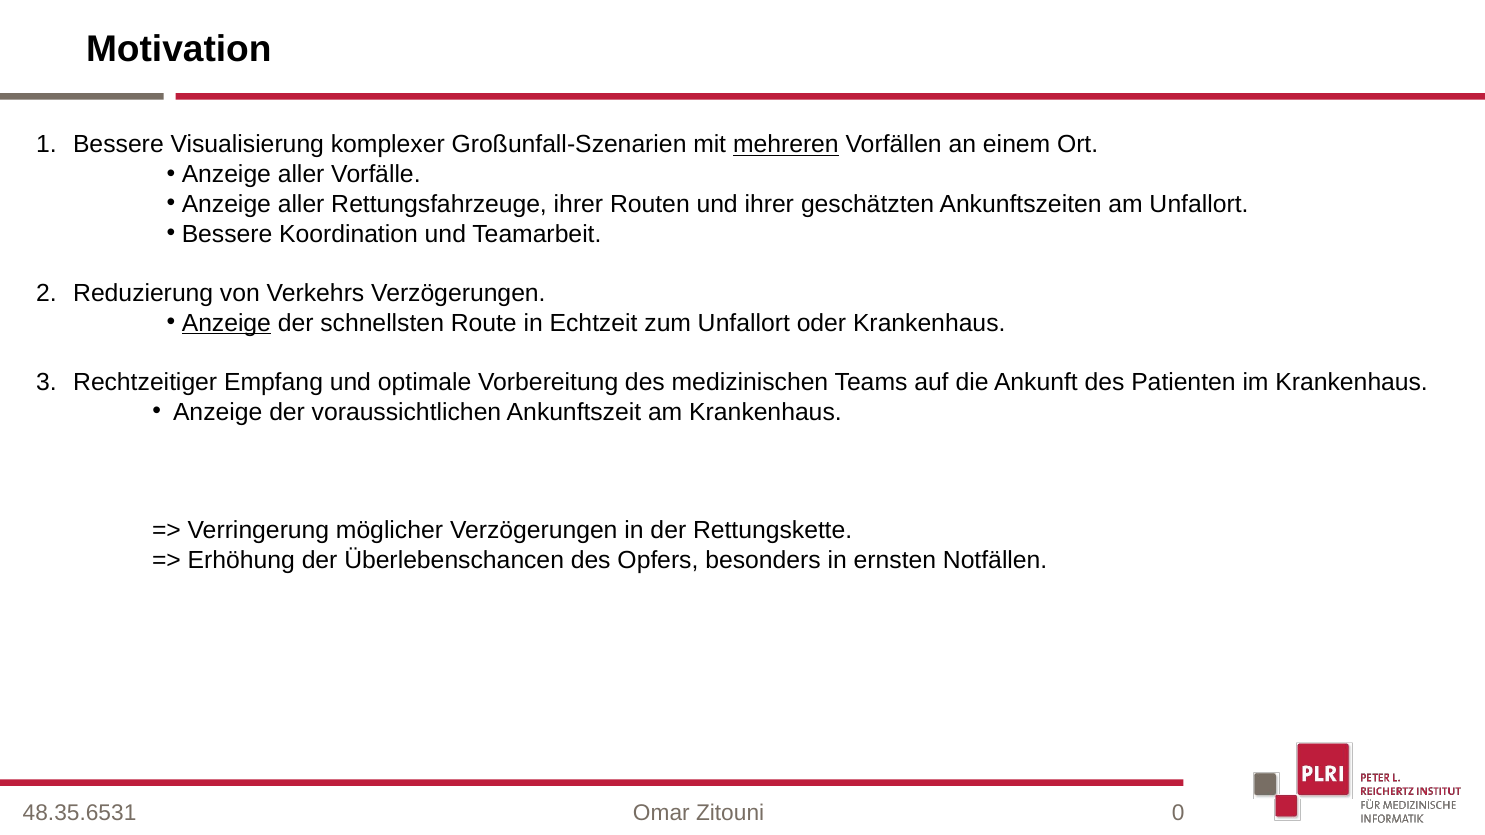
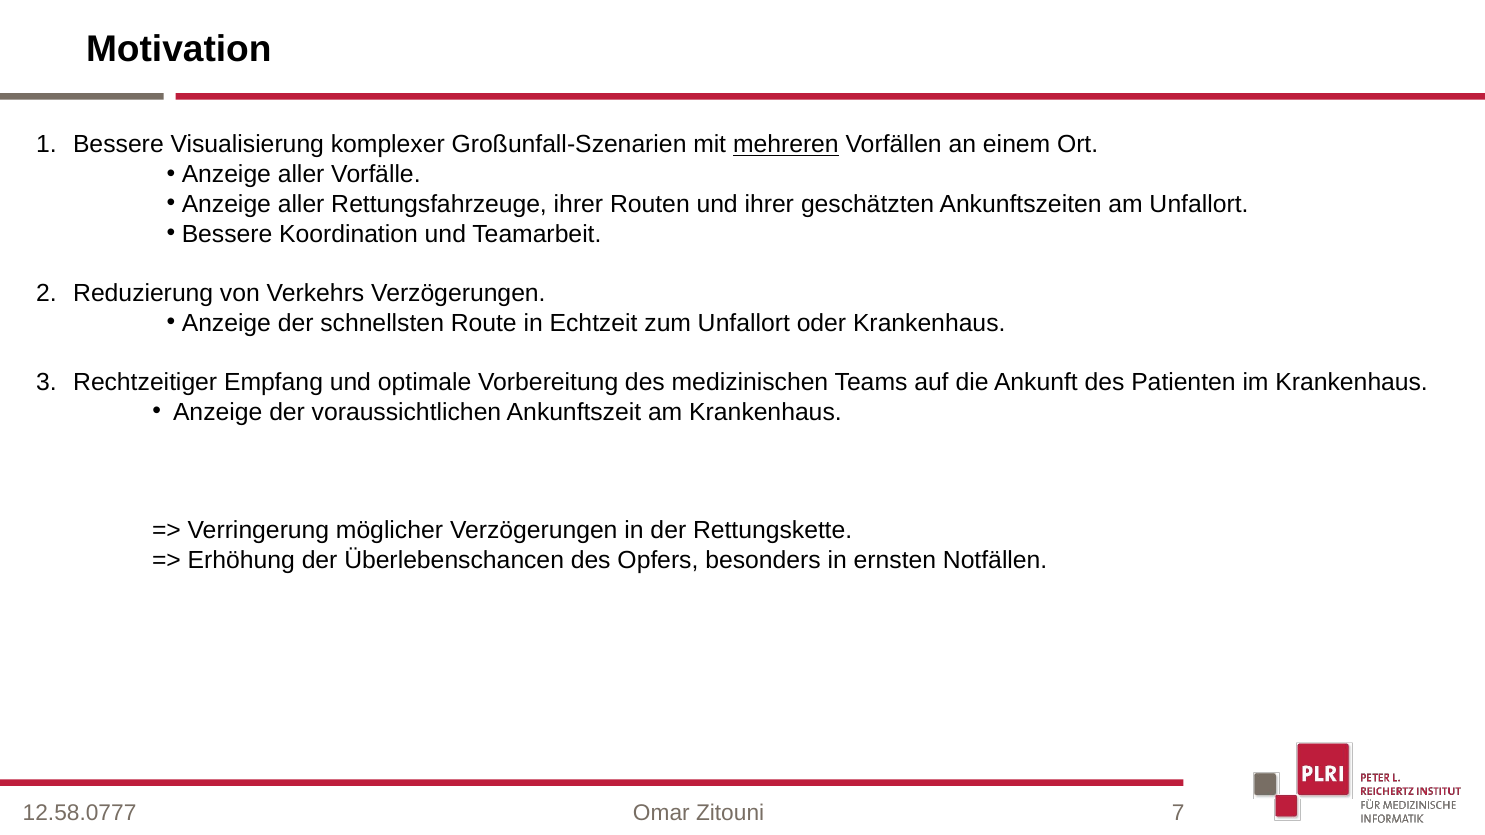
Anzeige at (226, 323) underline: present -> none
48.35.6531: 48.35.6531 -> 12.58.0777
0: 0 -> 7
